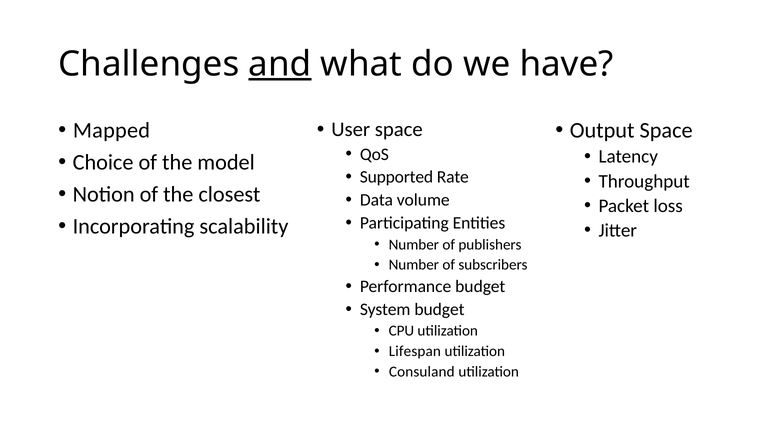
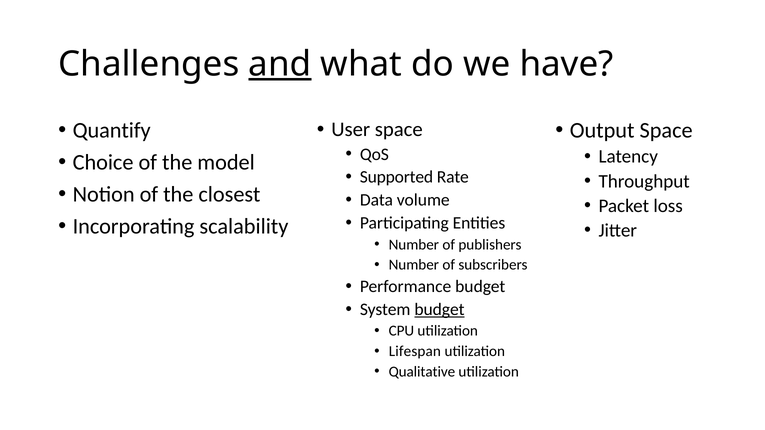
Mapped: Mapped -> Quantify
budget at (439, 310) underline: none -> present
Consuland: Consuland -> Qualitative
